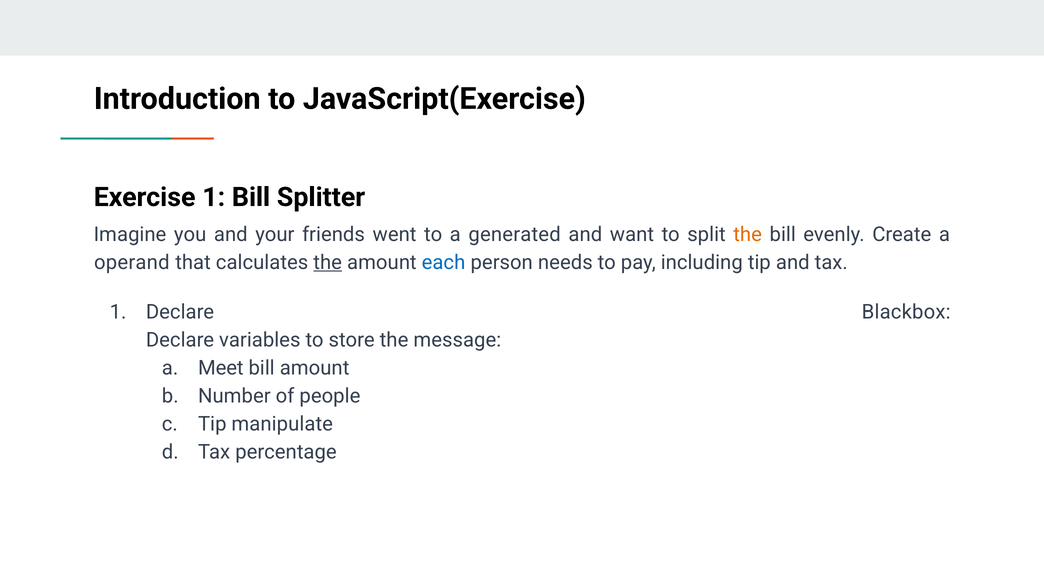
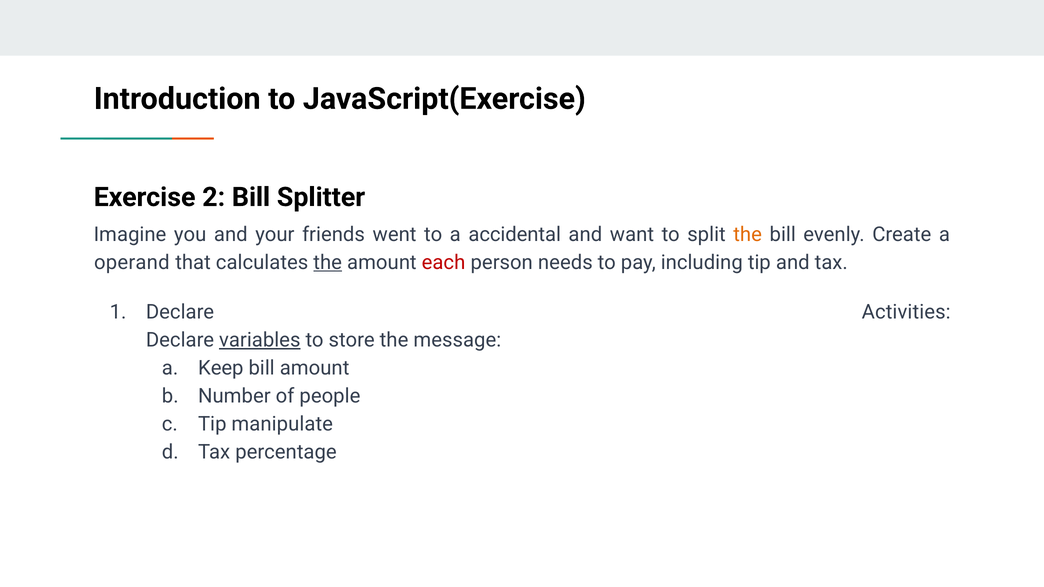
Exercise 1: 1 -> 2
generated: generated -> accidental
each colour: blue -> red
Blackbox: Blackbox -> Activities
variables underline: none -> present
Meet: Meet -> Keep
